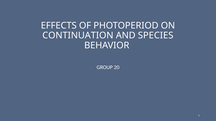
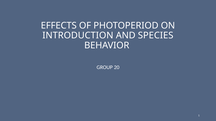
CONTINUATION: CONTINUATION -> INTRODUCTION
